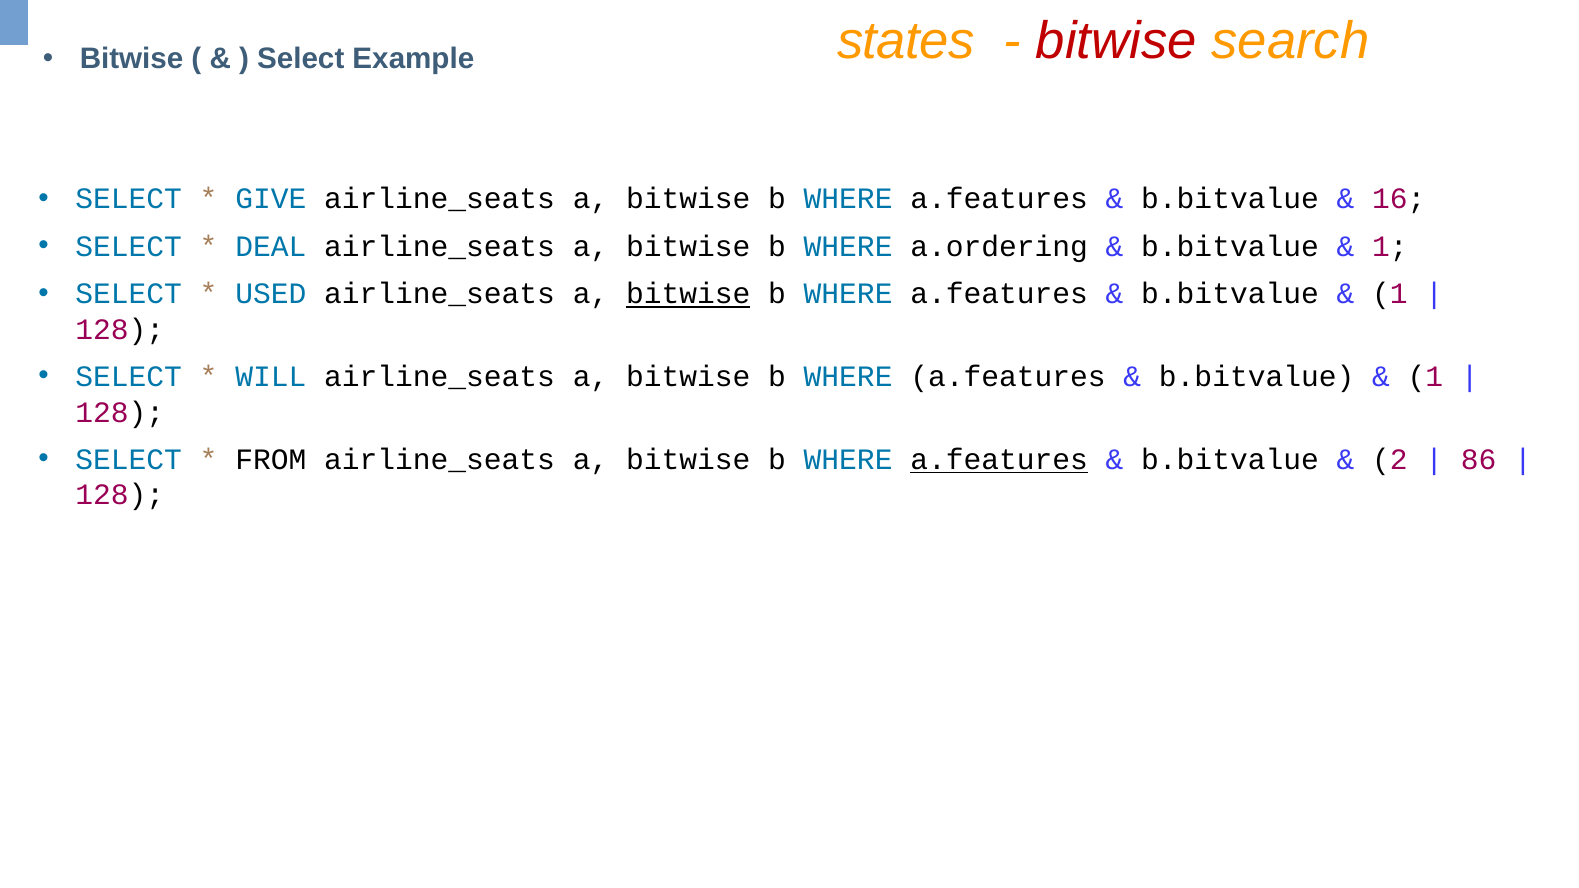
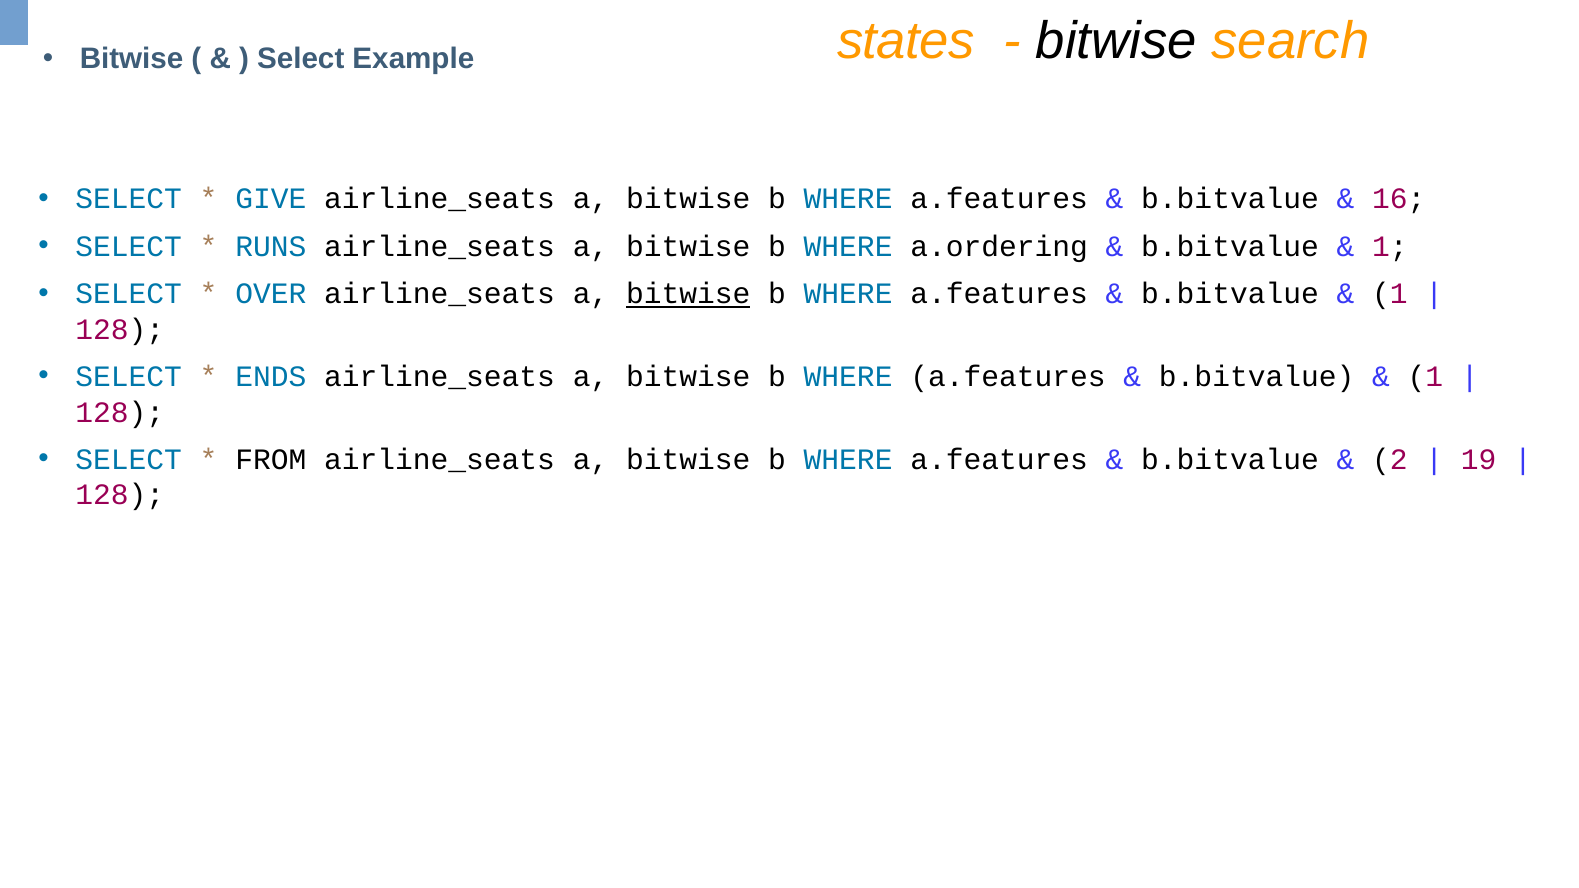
bitwise at (1116, 41) colour: red -> black
DEAL: DEAL -> RUNS
USED: USED -> OVER
WILL: WILL -> ENDS
a.features at (999, 460) underline: present -> none
86: 86 -> 19
